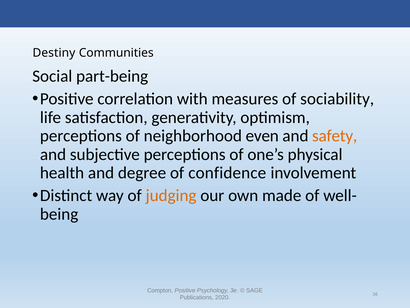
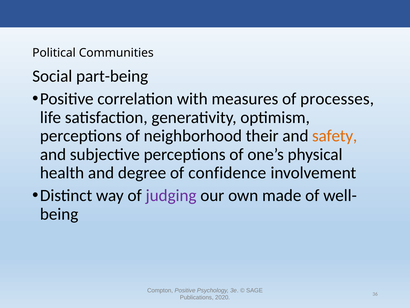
Destiny: Destiny -> Political
sociability: sociability -> processes
even: even -> their
judging colour: orange -> purple
